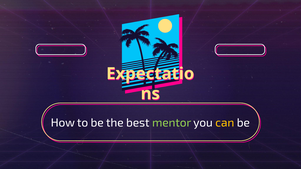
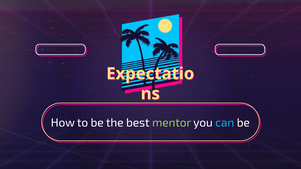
can colour: yellow -> light blue
